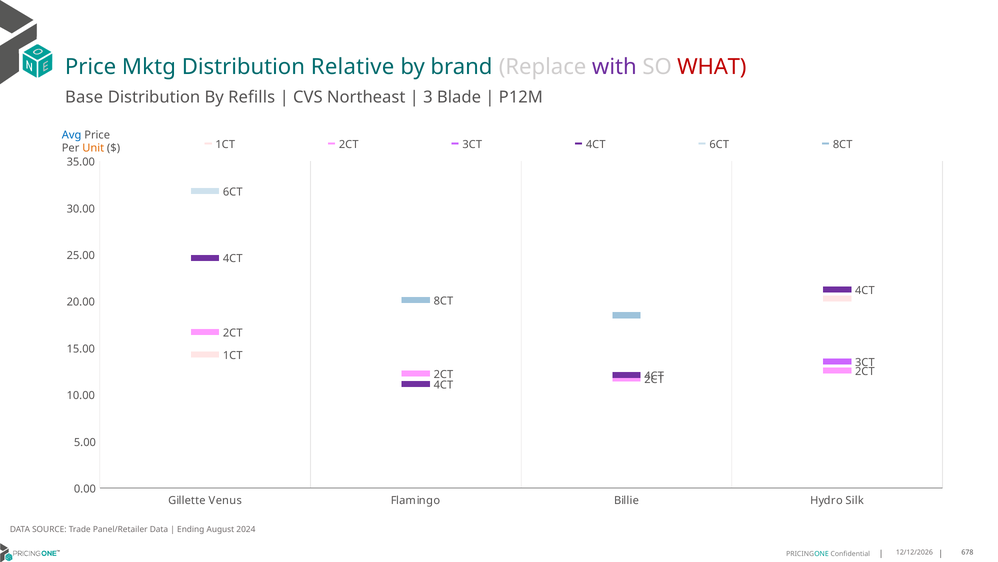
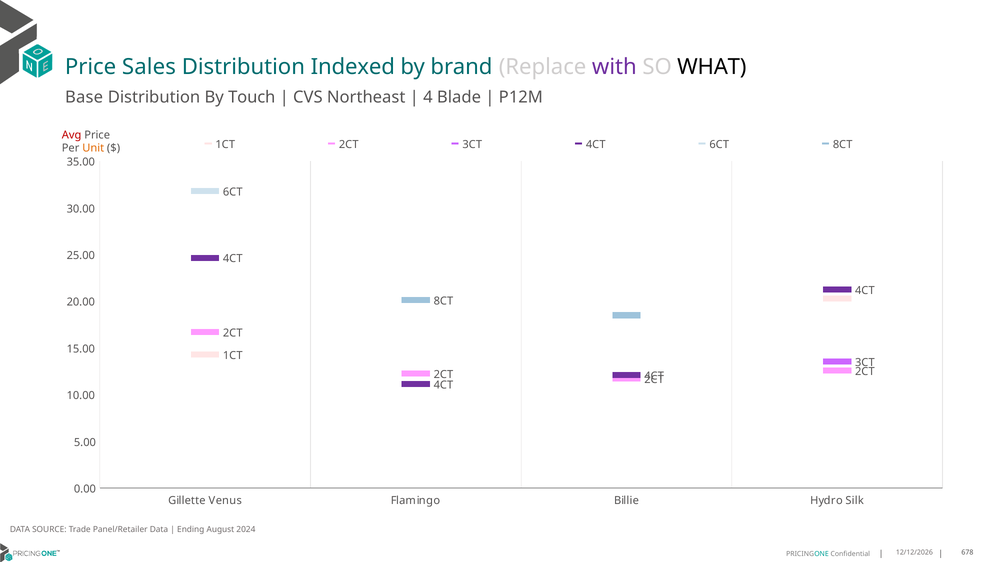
Mktg: Mktg -> Sales
Relative: Relative -> Indexed
WHAT colour: red -> black
Refills: Refills -> Touch
3: 3 -> 4
Avg colour: blue -> red
